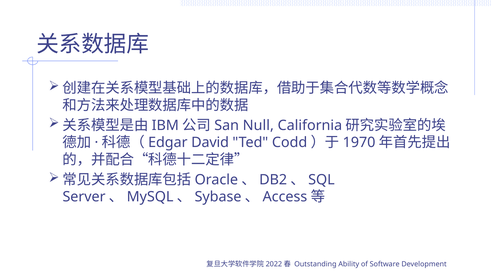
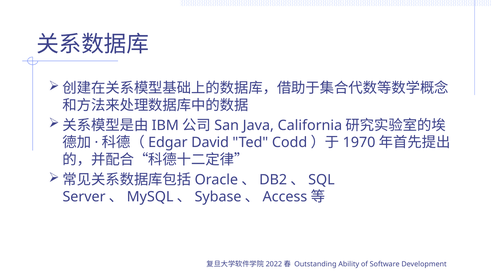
Null: Null -> Java
